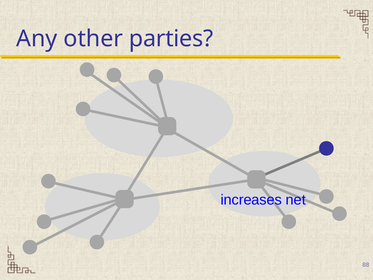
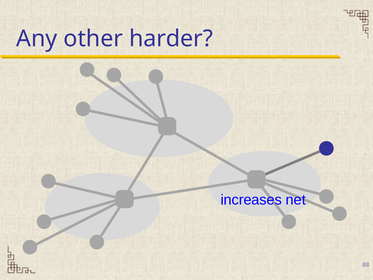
parties: parties -> harder
